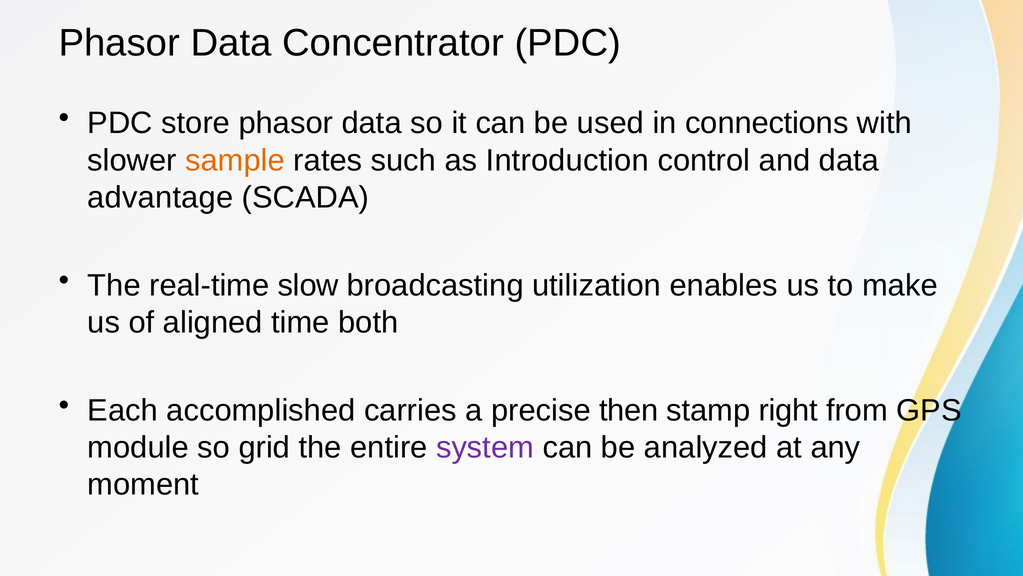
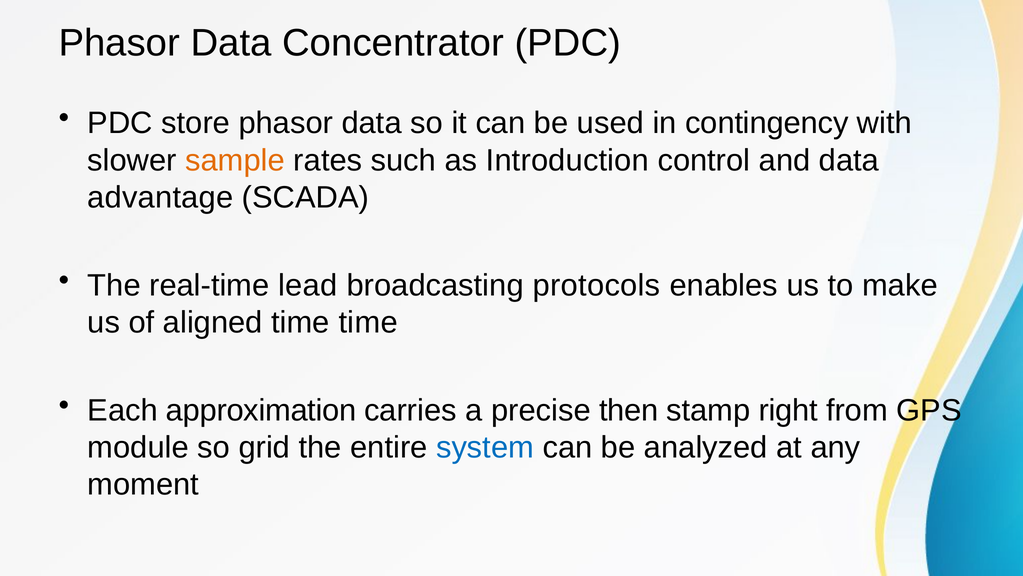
connections: connections -> contingency
slow: slow -> lead
utilization: utilization -> protocols
time both: both -> time
accomplished: accomplished -> approximation
system colour: purple -> blue
